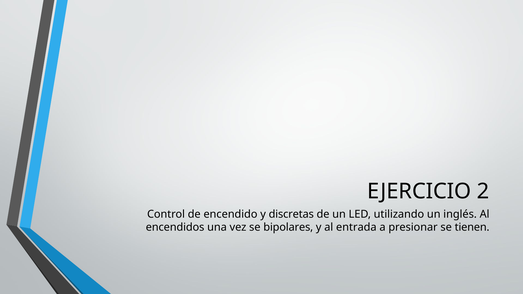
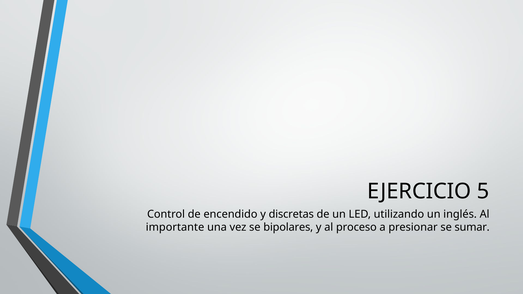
2: 2 -> 5
encendidos: encendidos -> importante
entrada: entrada -> proceso
tienen: tienen -> sumar
